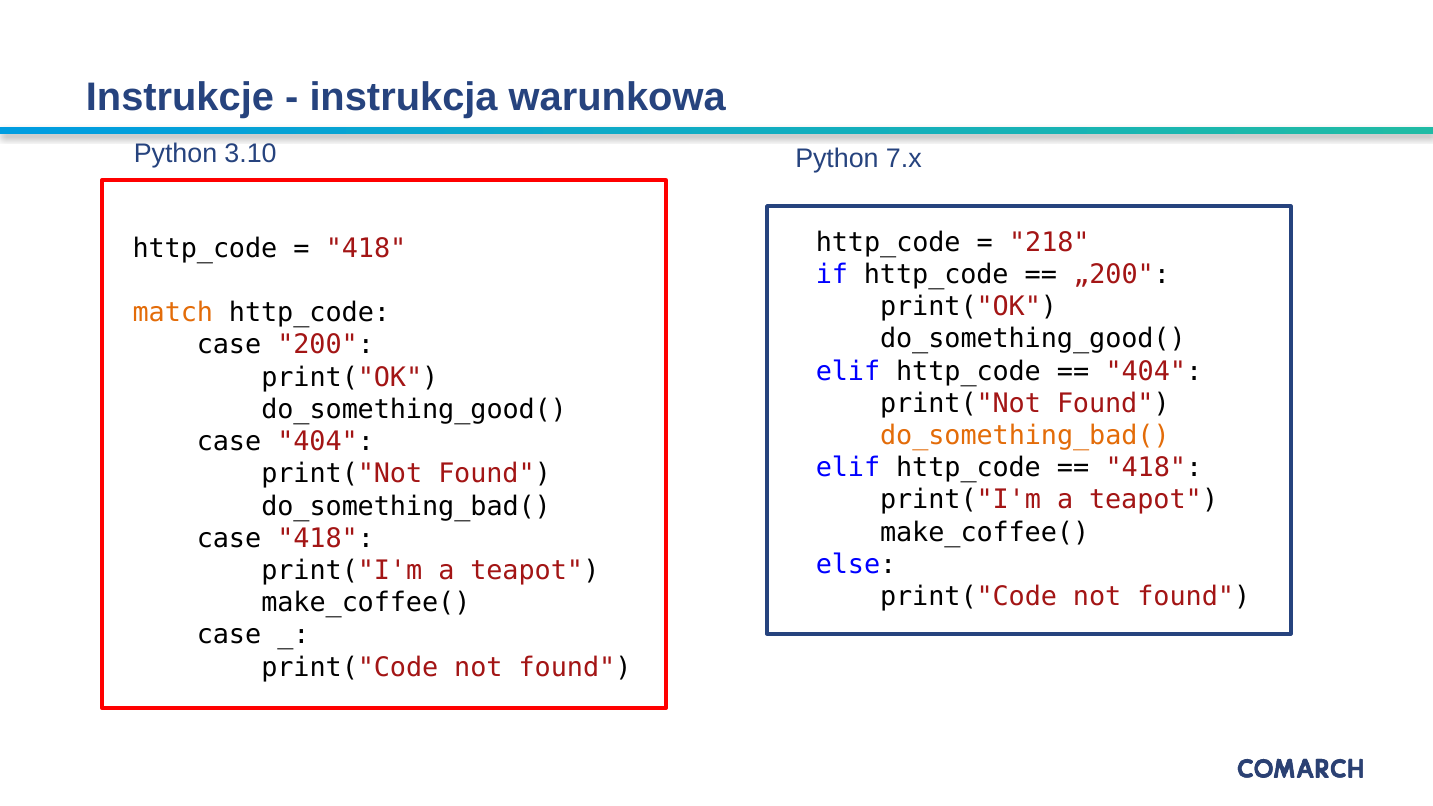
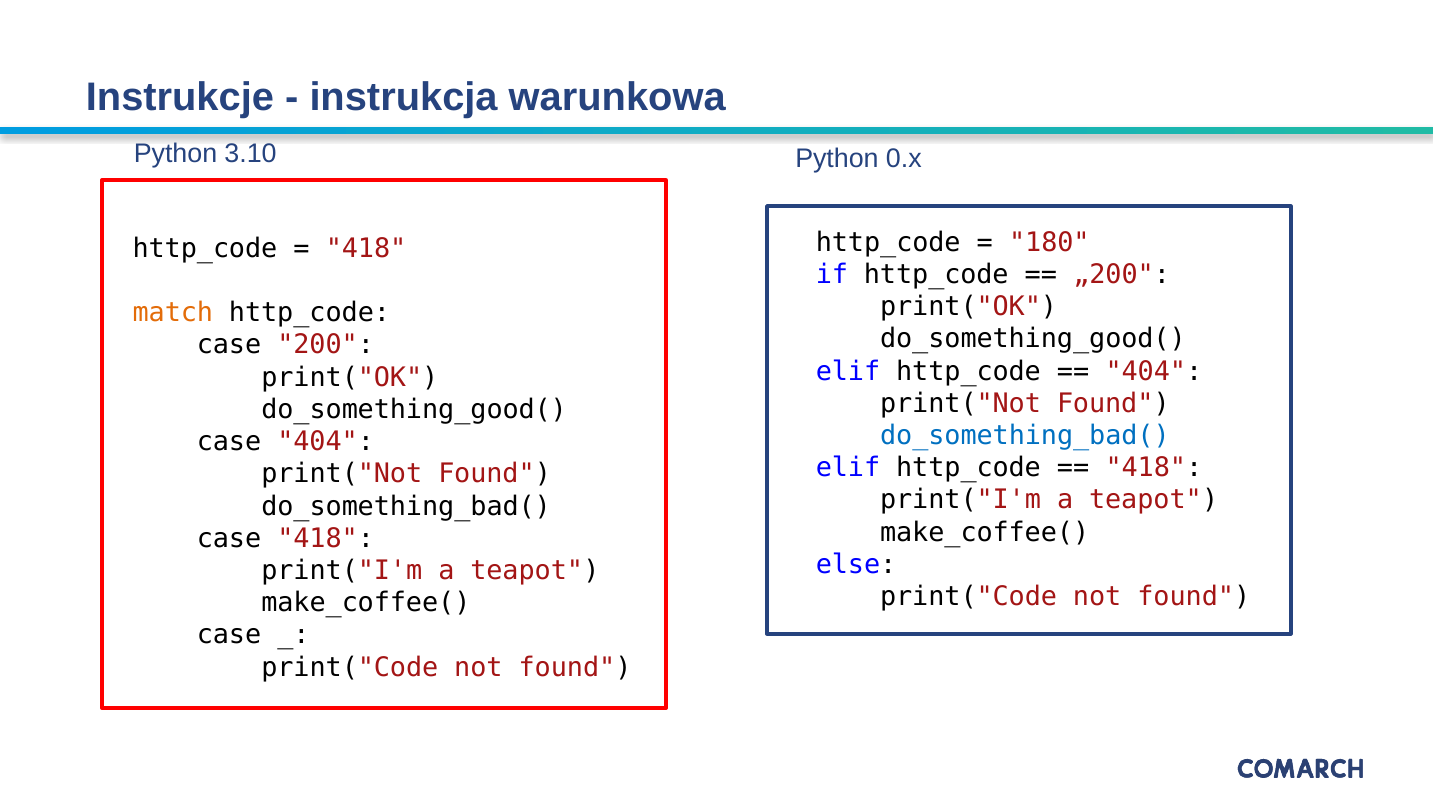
7.x: 7.x -> 0.x
218: 218 -> 180
do_something_bad( at (1025, 436) colour: orange -> blue
